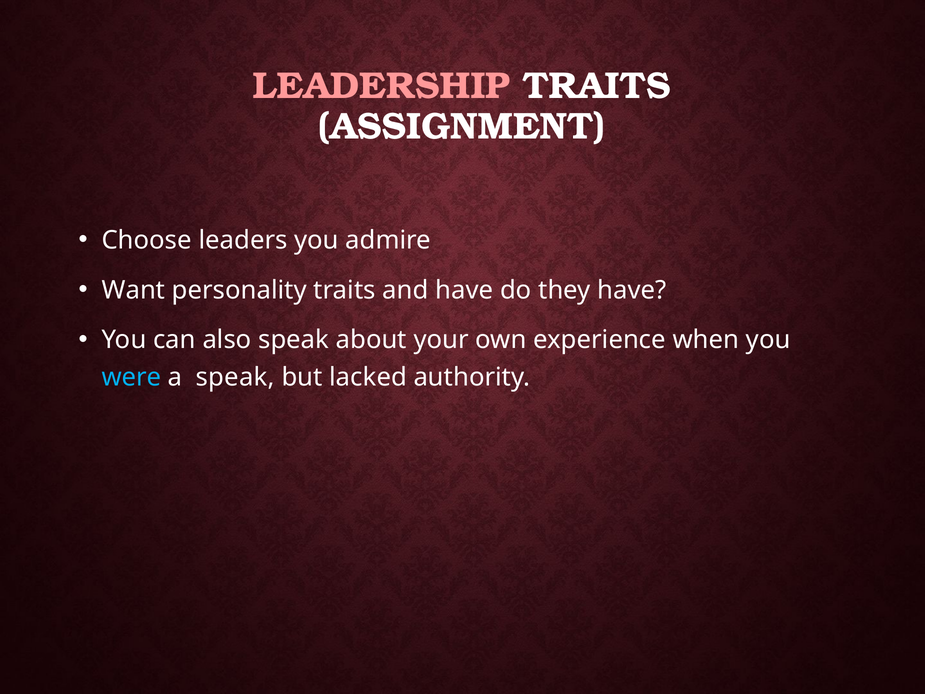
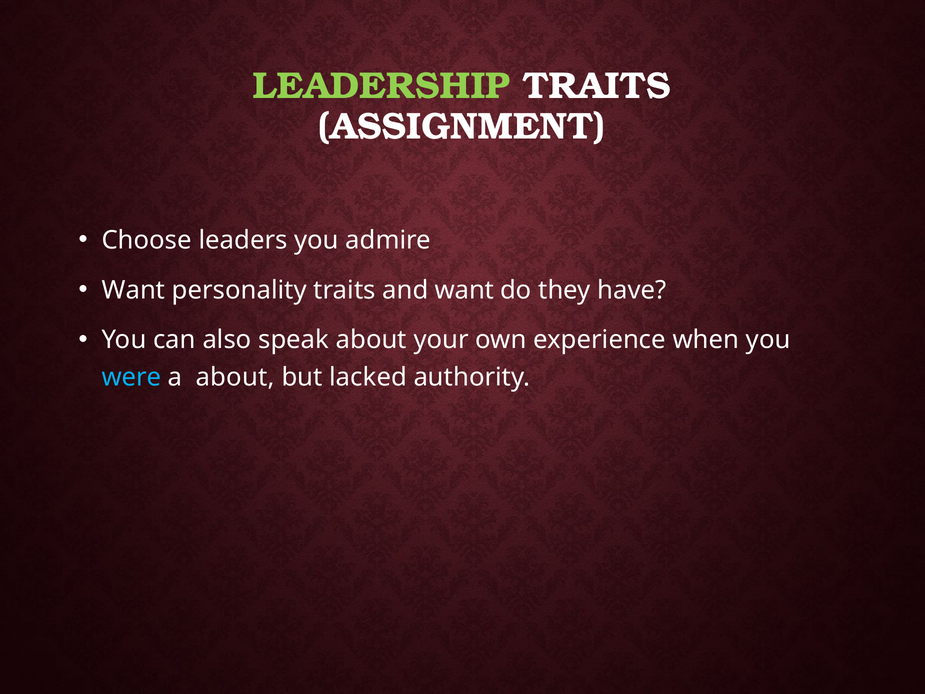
LEADERSHIP colour: pink -> light green
and have: have -> want
a speak: speak -> about
